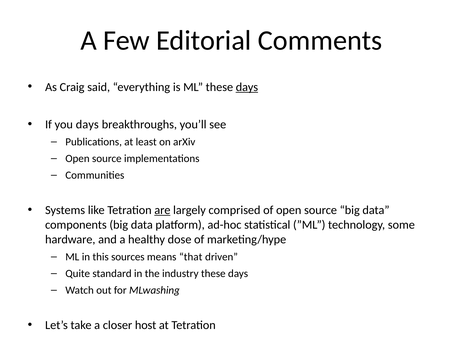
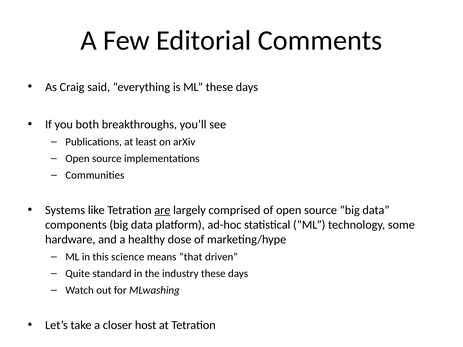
days at (247, 87) underline: present -> none
you days: days -> both
sources: sources -> science
